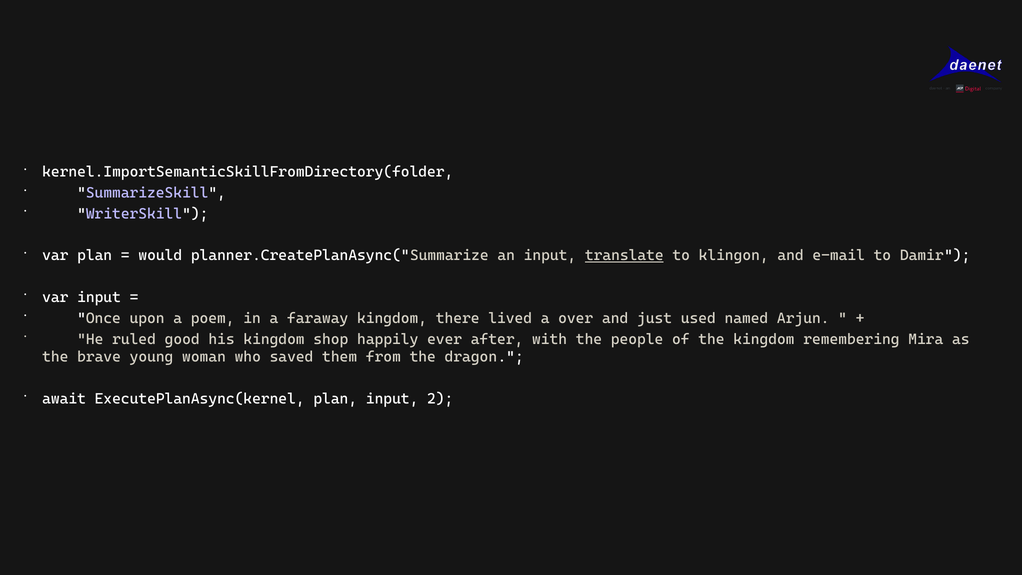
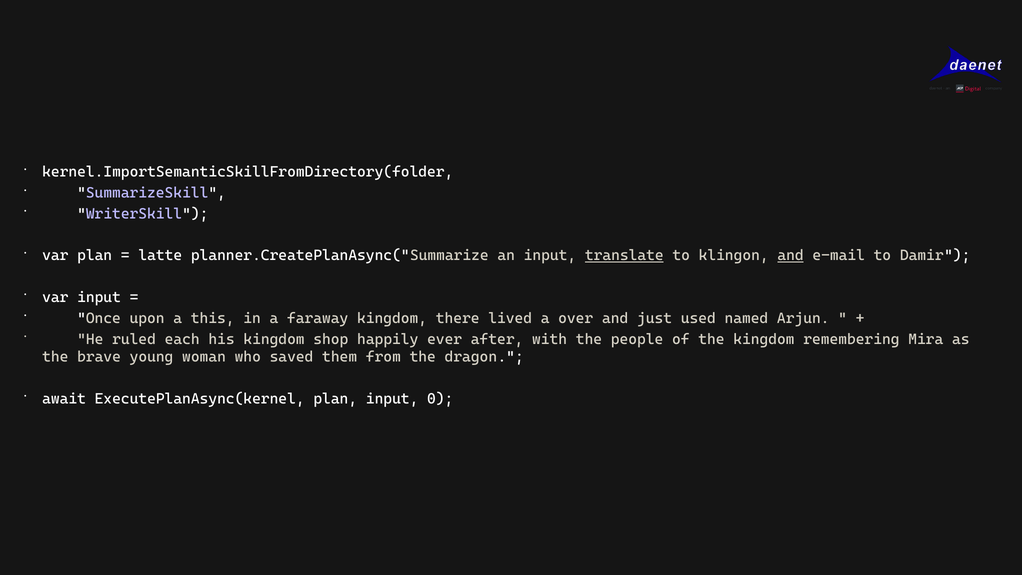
would: would -> latte
and at (791, 256) underline: none -> present
poem: poem -> this
good: good -> each
2: 2 -> 0
